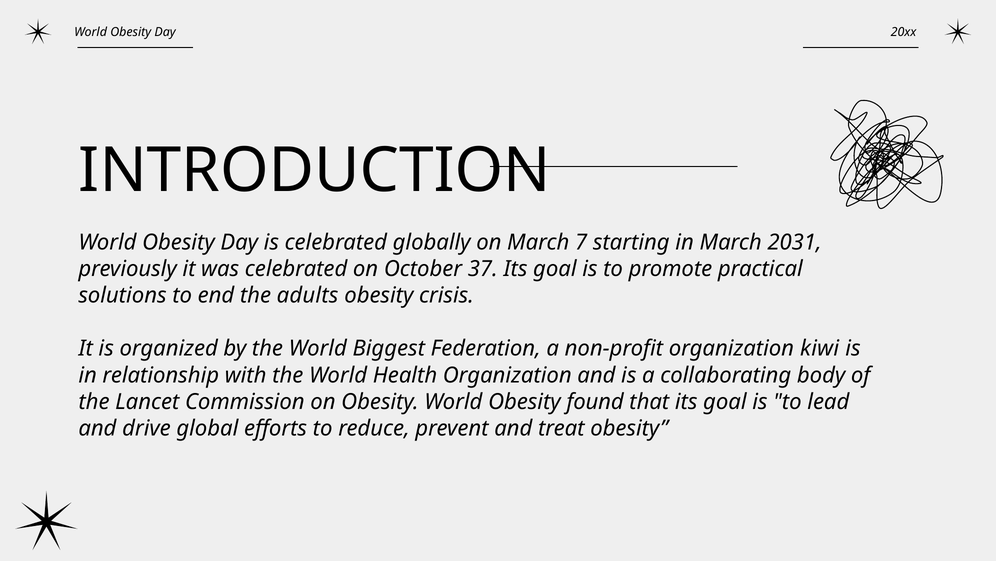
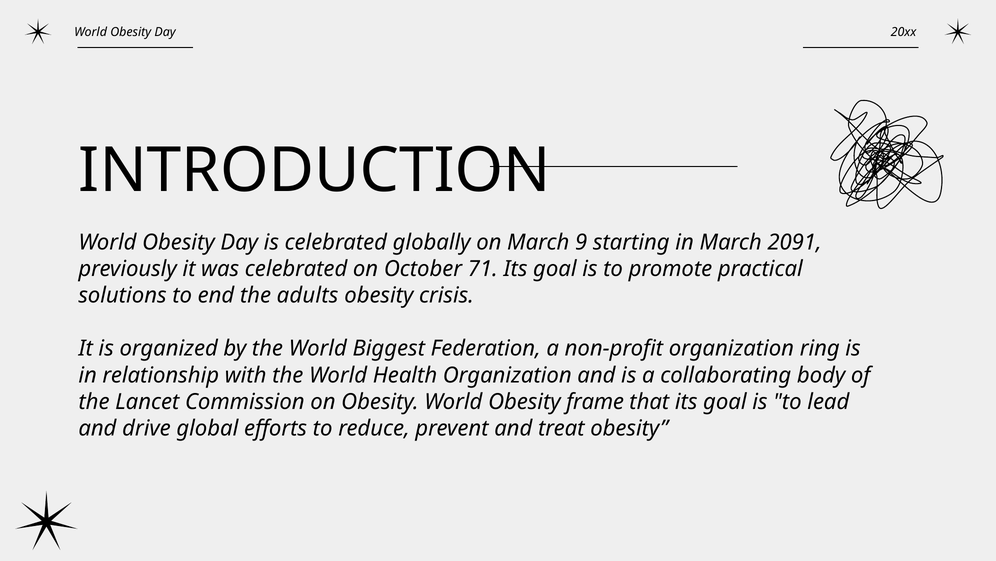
7: 7 -> 9
2031: 2031 -> 2091
37: 37 -> 71
kiwi: kiwi -> ring
found: found -> frame
